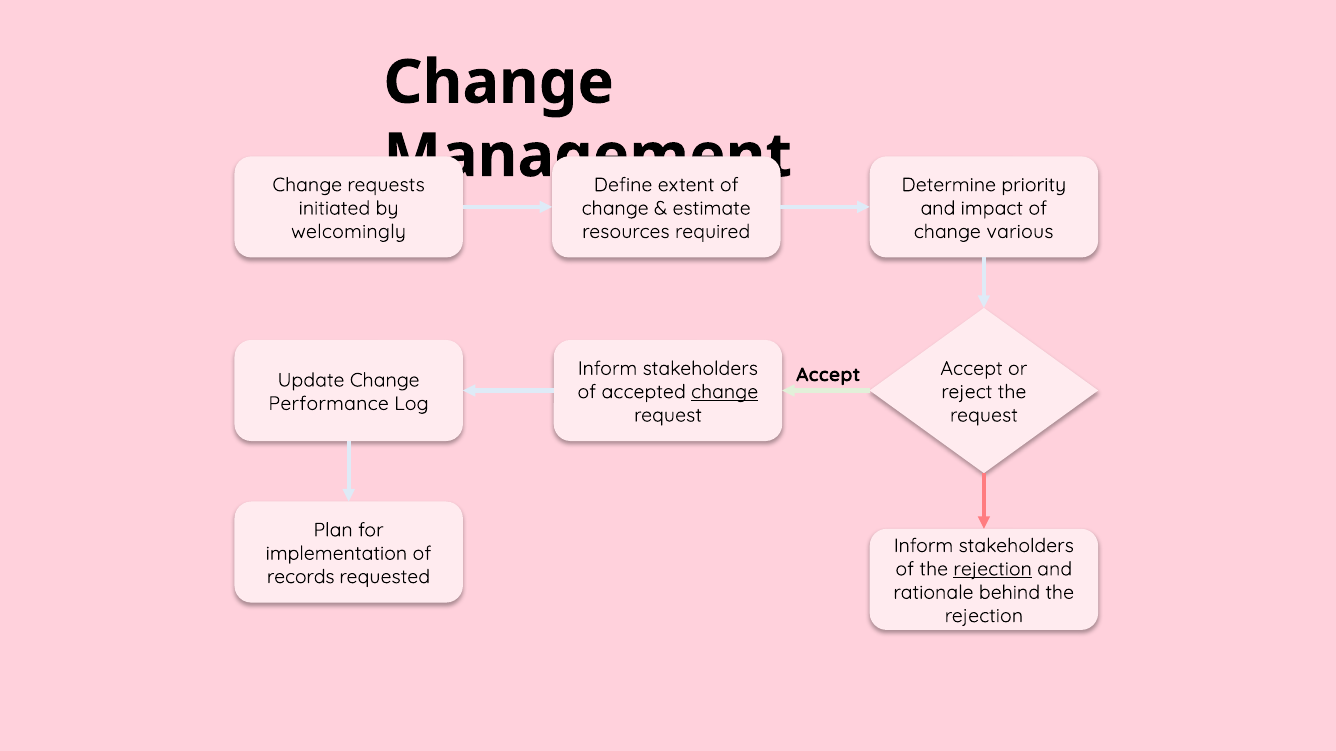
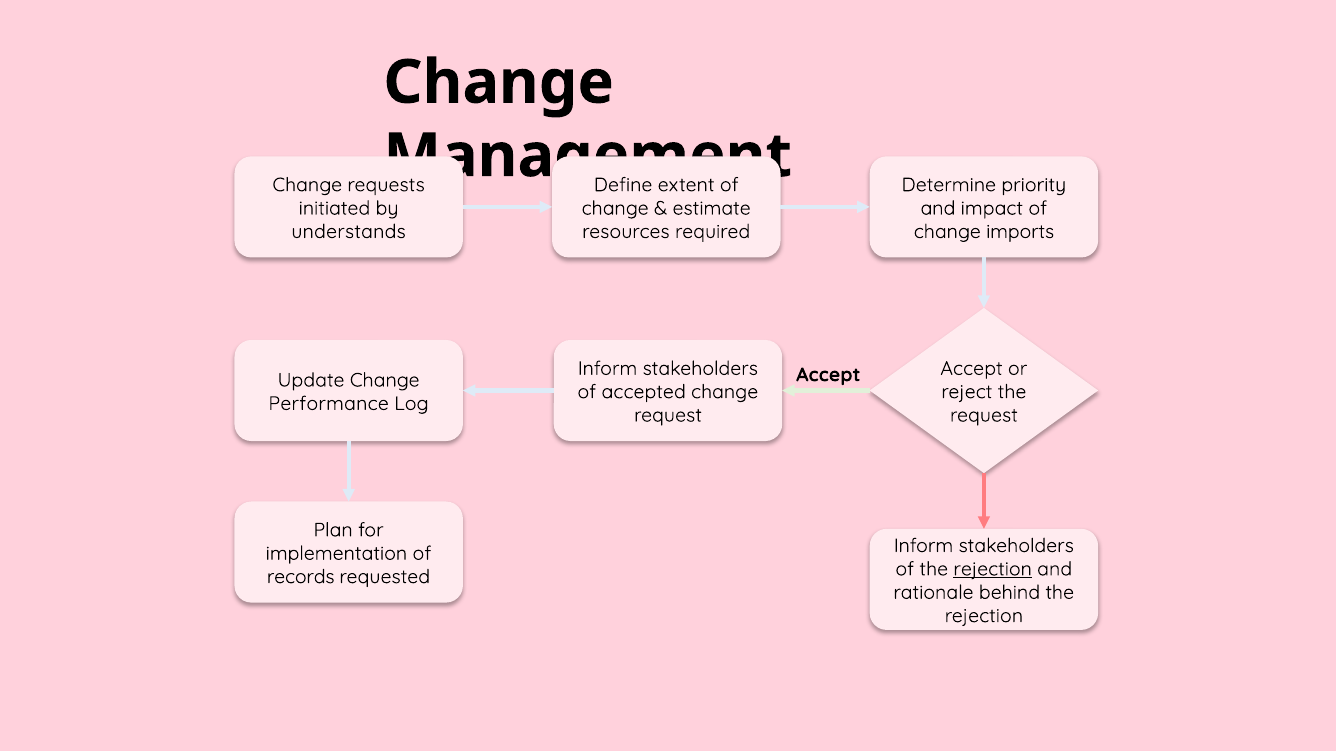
welcomingly: welcomingly -> understands
various: various -> imports
change at (725, 392) underline: present -> none
